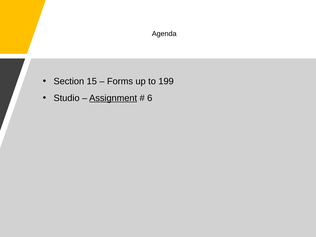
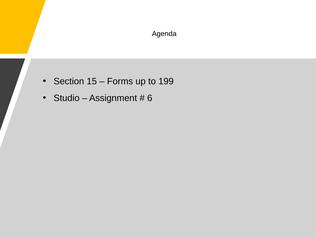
Assignment underline: present -> none
